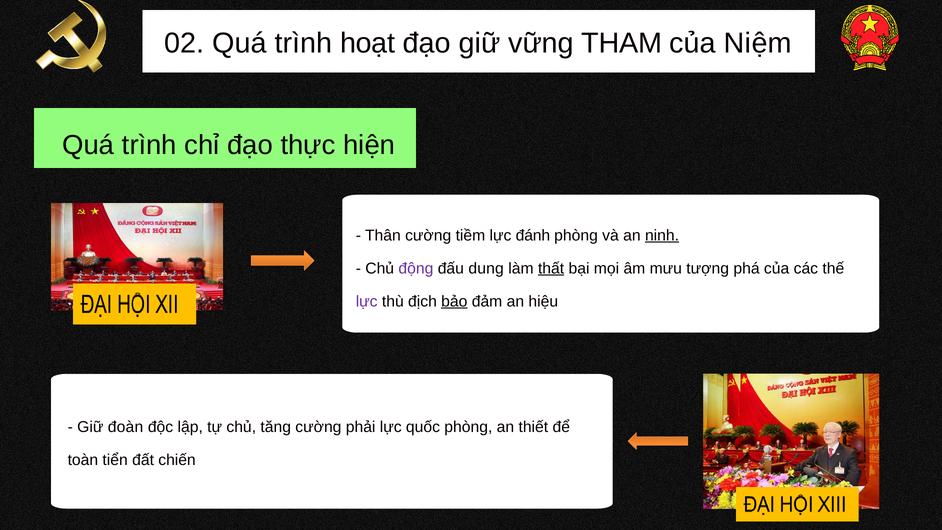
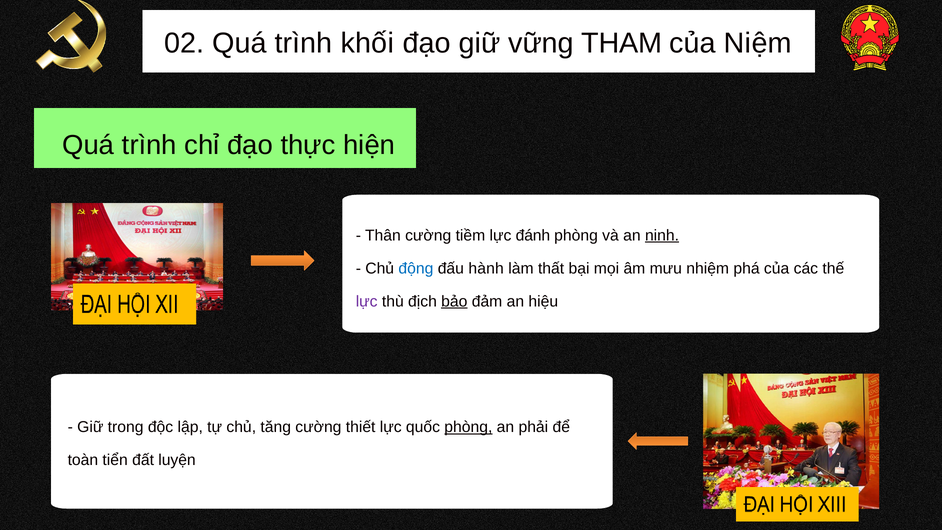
hoạt: hoạt -> khối
động colour: purple -> blue
dung: dung -> hành
thất underline: present -> none
tượng: tượng -> nhiệm
đoàn: đoàn -> trong
phải: phải -> thiết
phòng at (468, 427) underline: none -> present
thiết: thiết -> phải
chiến: chiến -> luyện
